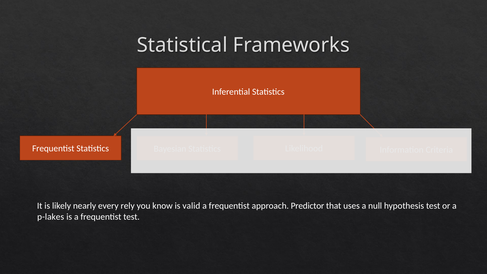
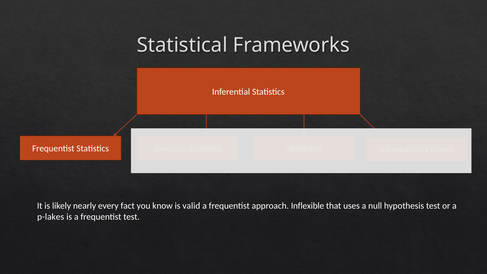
rely: rely -> fact
Predictor: Predictor -> Inflexible
